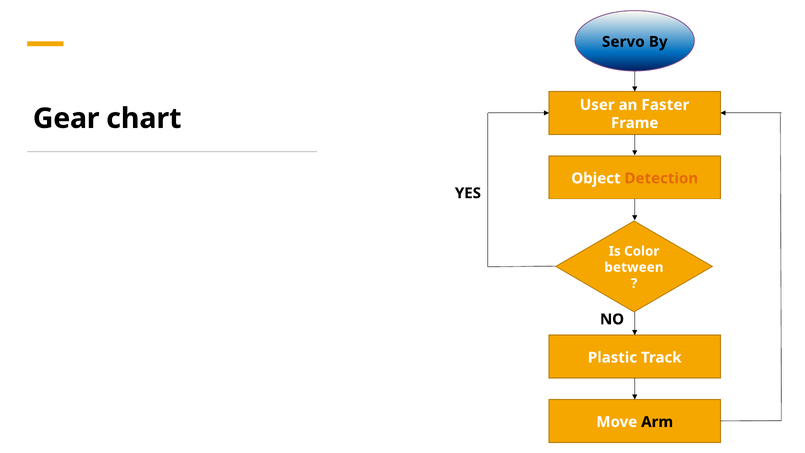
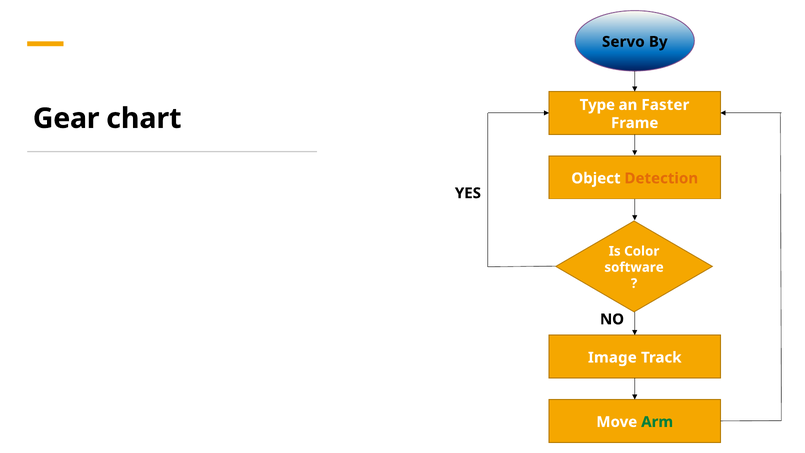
User: User -> Type
between: between -> software
Plastic: Plastic -> Image
Arm colour: black -> green
